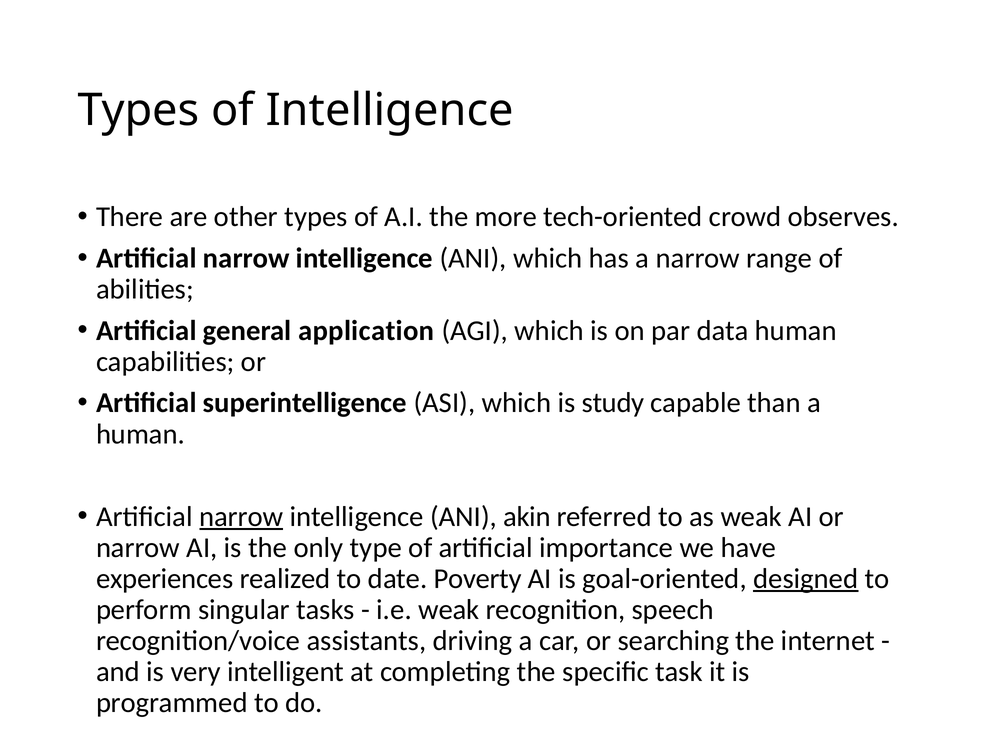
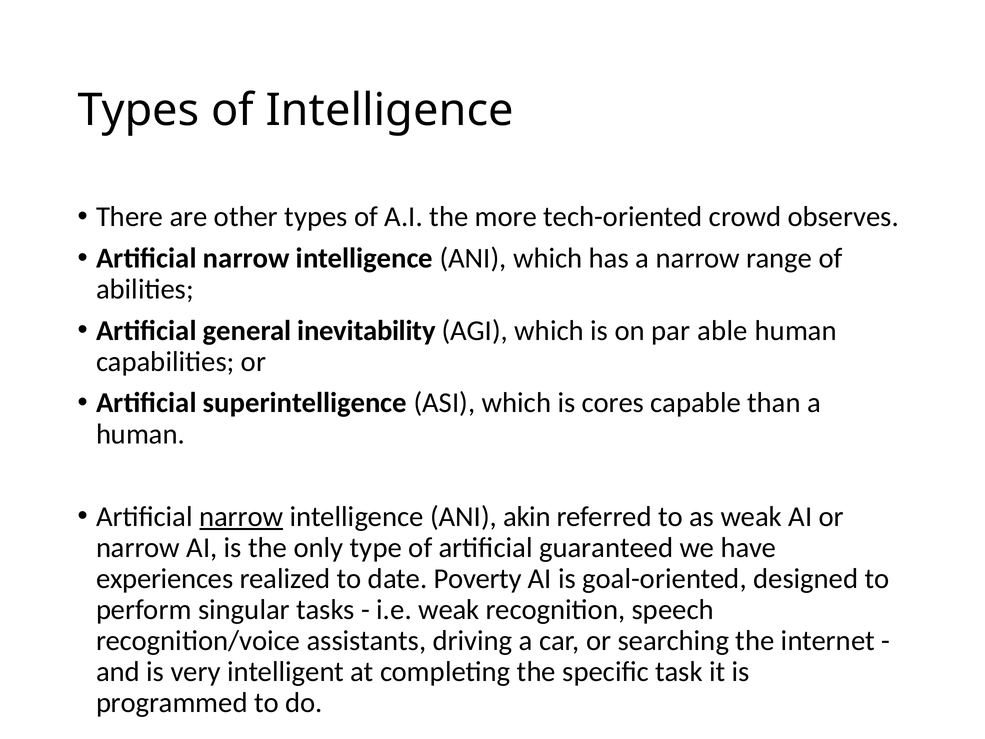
application: application -> inevitability
data: data -> able
study: study -> cores
importance: importance -> guaranteed
designed underline: present -> none
